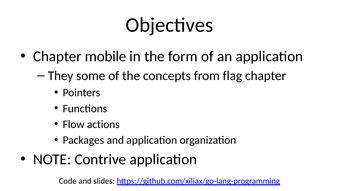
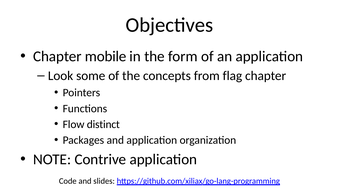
They: They -> Look
actions: actions -> distinct
